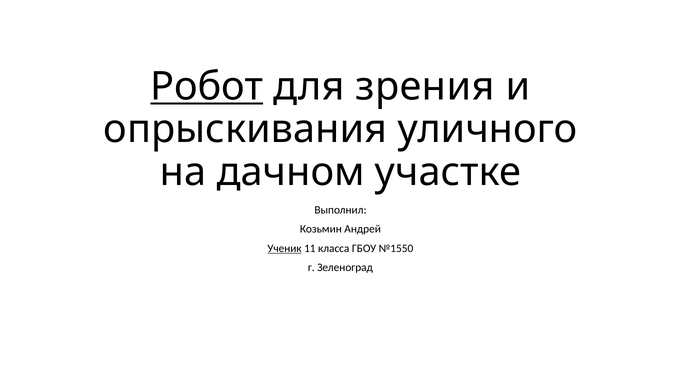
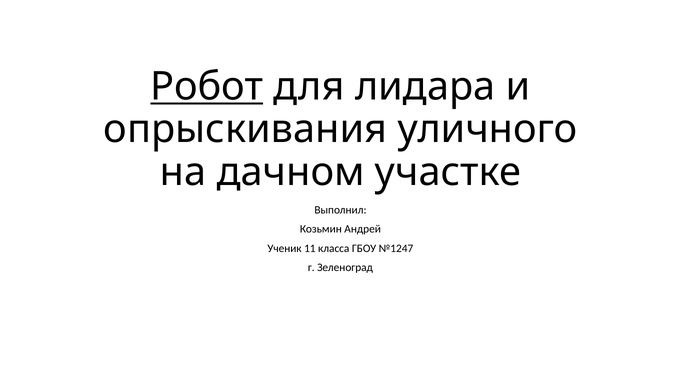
зрения: зрения -> лидара
Ученик underline: present -> none
№1550: №1550 -> №1247
